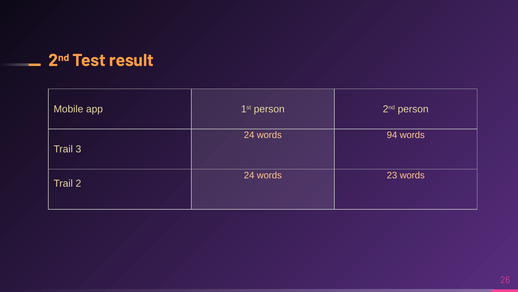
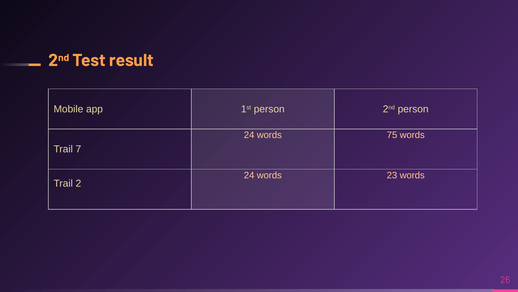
94: 94 -> 75
3: 3 -> 7
